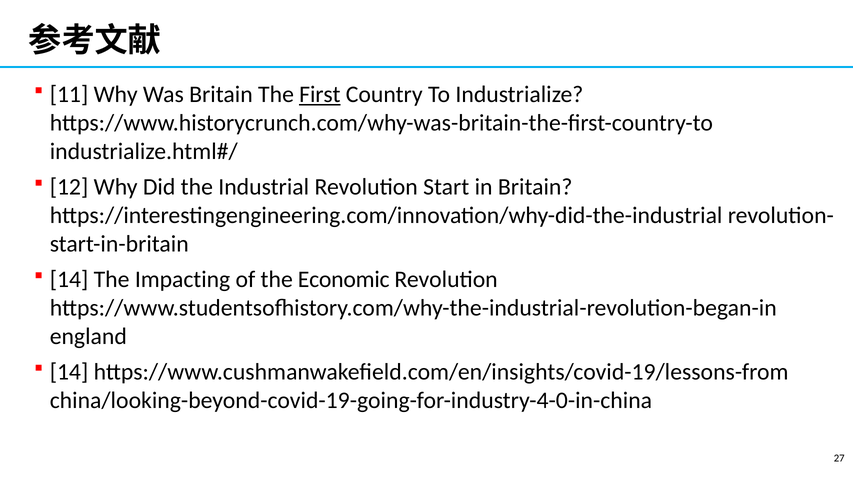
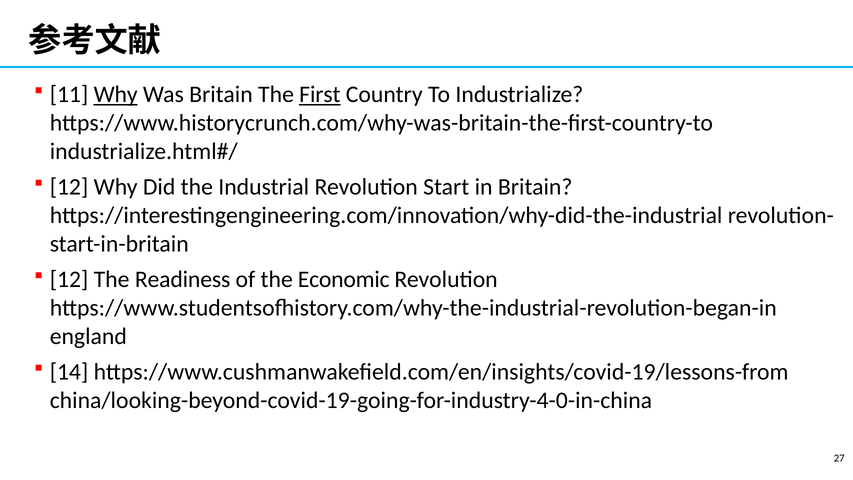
Why at (116, 95) underline: none -> present
14 at (69, 279): 14 -> 12
Impacting: Impacting -> Readiness
